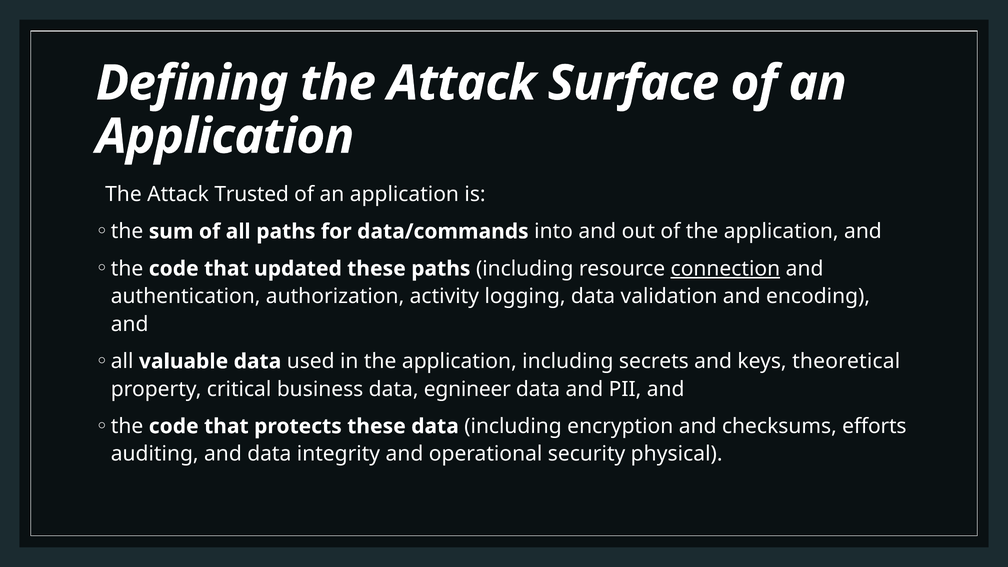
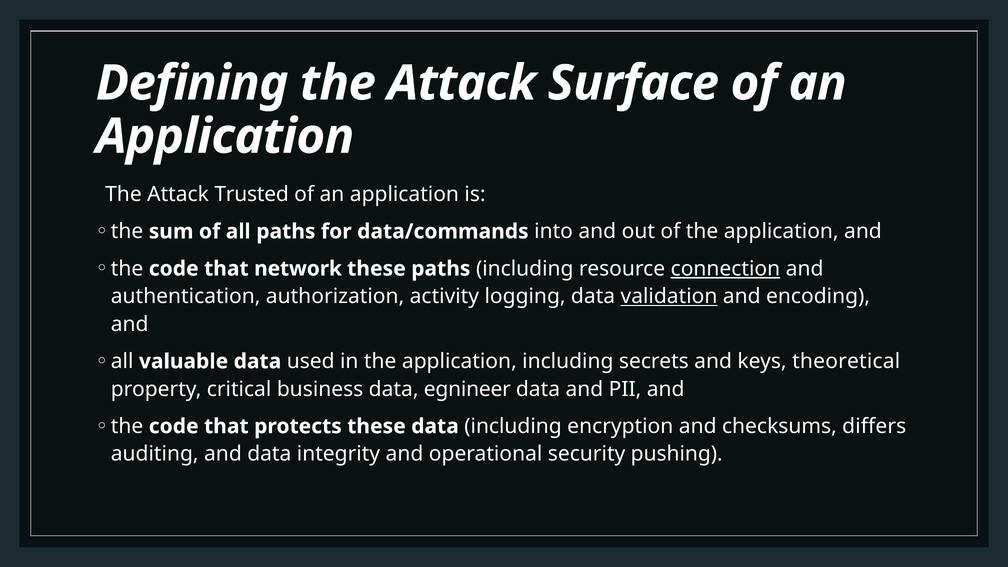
updated: updated -> network
validation underline: none -> present
efforts: efforts -> differs
physical: physical -> pushing
